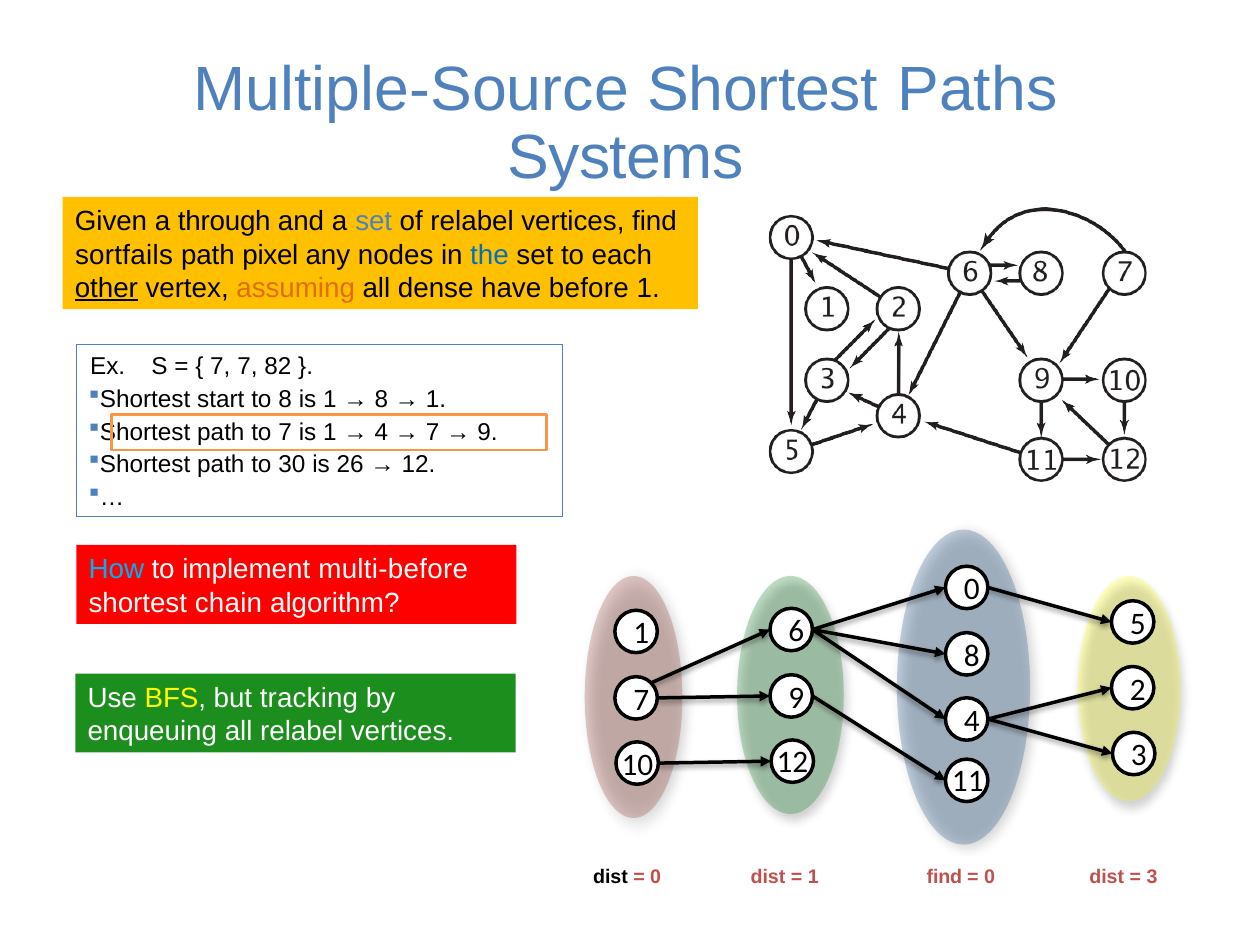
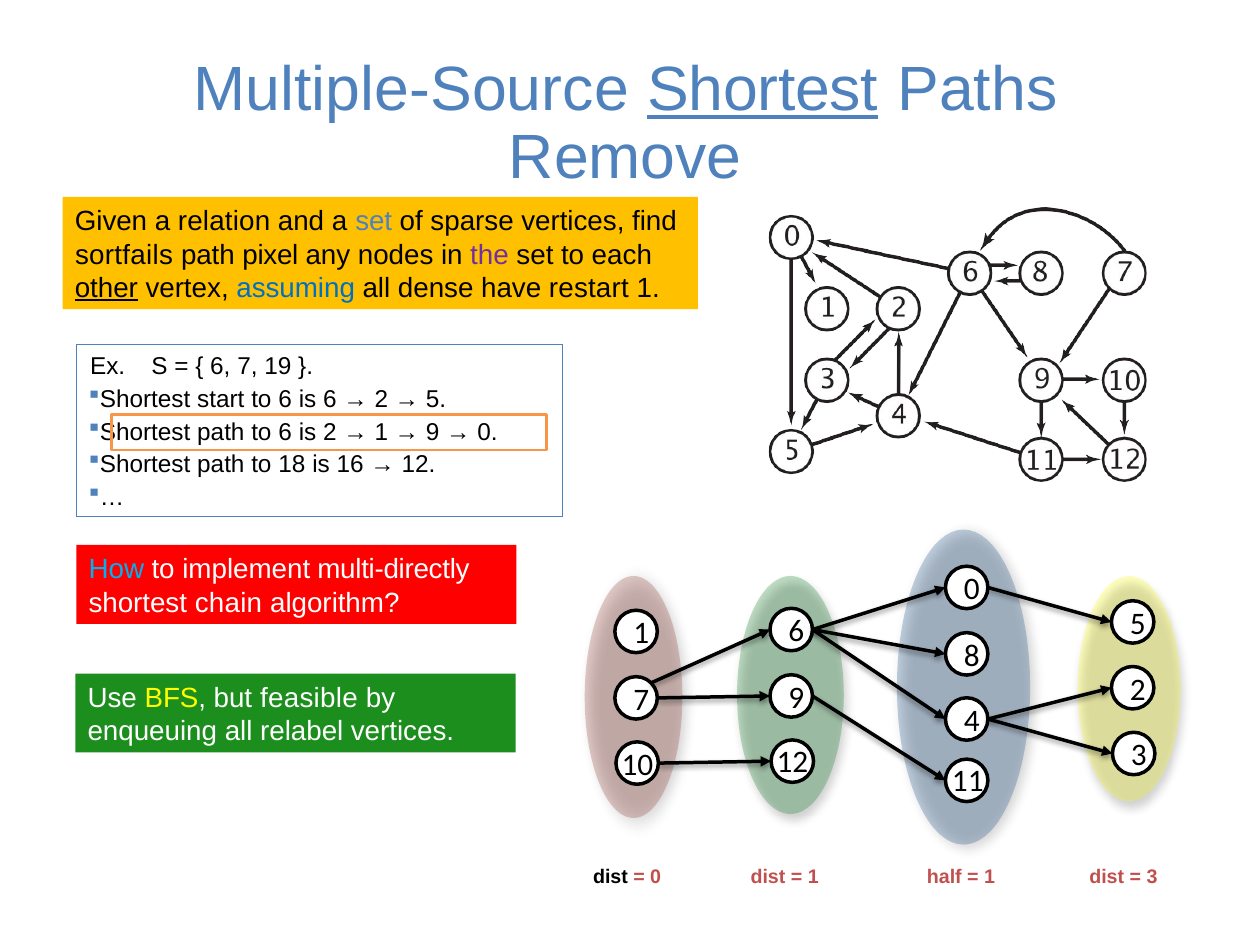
Shortest at (763, 90) underline: none -> present
Systems: Systems -> Remove
through: through -> relation
of relabel: relabel -> sparse
the colour: blue -> purple
assuming colour: orange -> blue
before: before -> restart
7 at (220, 367): 7 -> 6
82: 82 -> 19
8 at (285, 399): 8 -> 6
1 at (330, 399): 1 -> 6
8 at (381, 399): 8 -> 2
1 at (436, 399): 1 -> 5
path to 7: 7 -> 6
1 at (330, 432): 1 -> 2
4 at (381, 432): 4 -> 1
7 at (433, 432): 7 -> 9
9 at (487, 432): 9 -> 0
30: 30 -> 18
26: 26 -> 16
multi-before: multi-before -> multi-directly
tracking: tracking -> feasible
find at (944, 877): find -> half
0 at (990, 877): 0 -> 1
